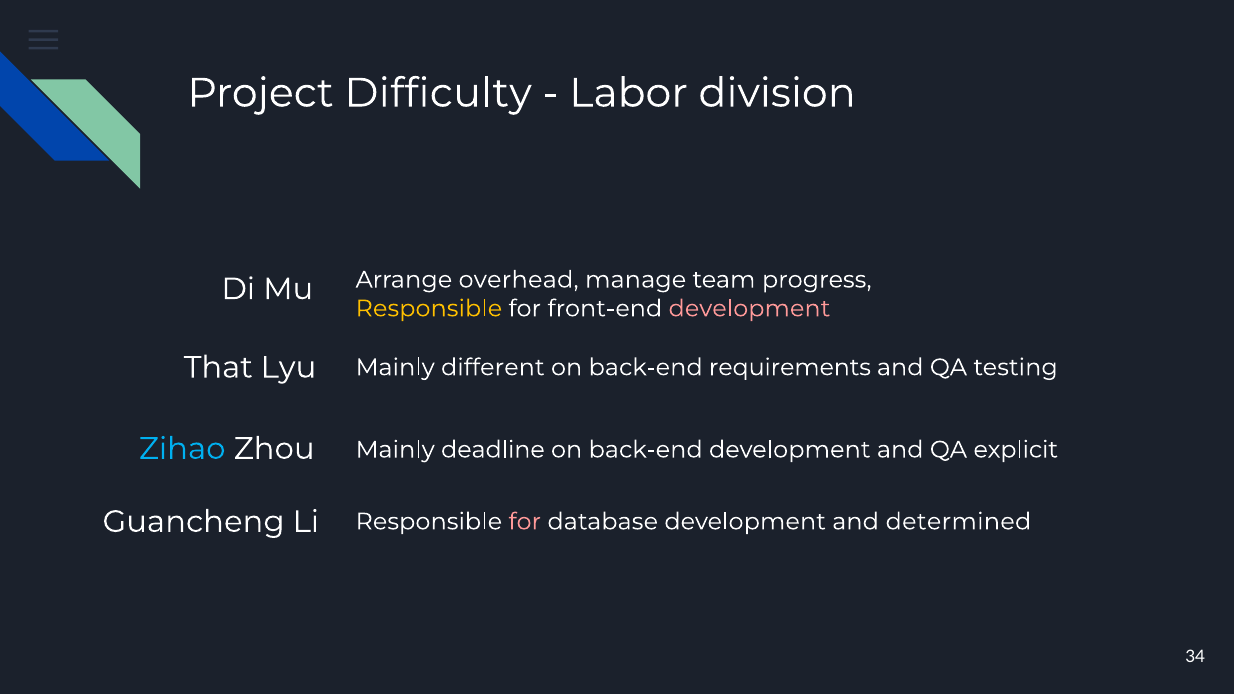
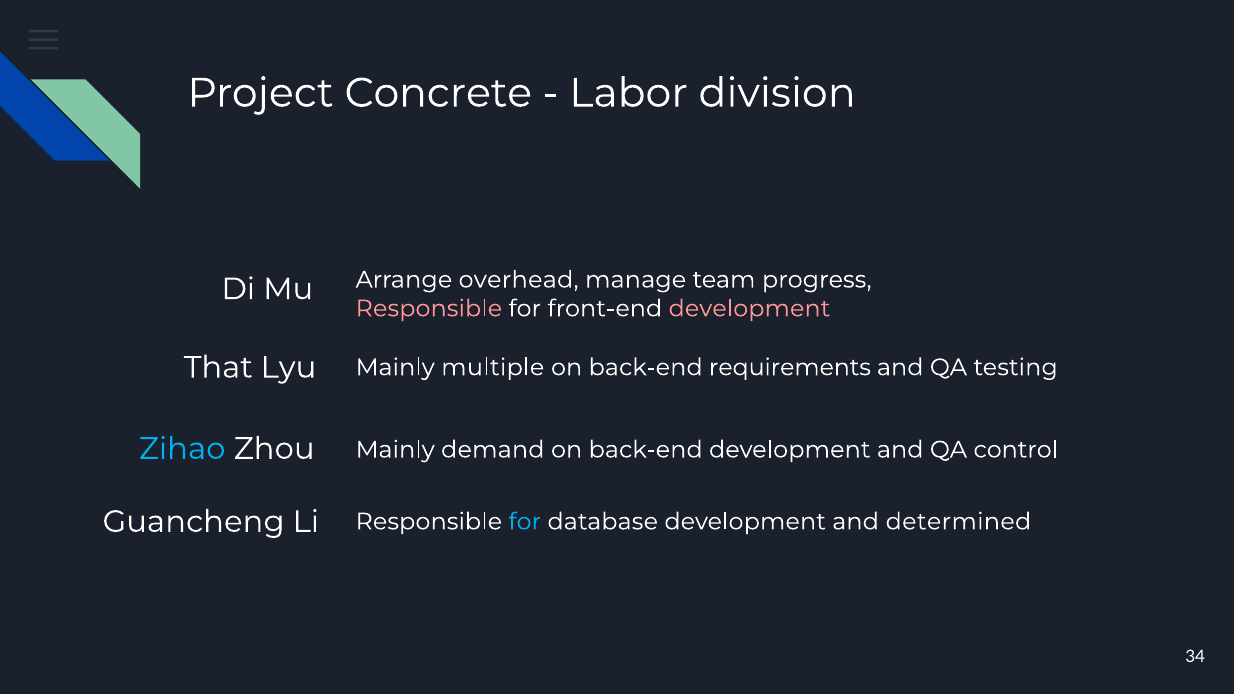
Difficulty: Difficulty -> Concrete
Responsible at (429, 309) colour: yellow -> pink
different: different -> multiple
deadline: deadline -> demand
explicit: explicit -> control
for at (525, 522) colour: pink -> light blue
